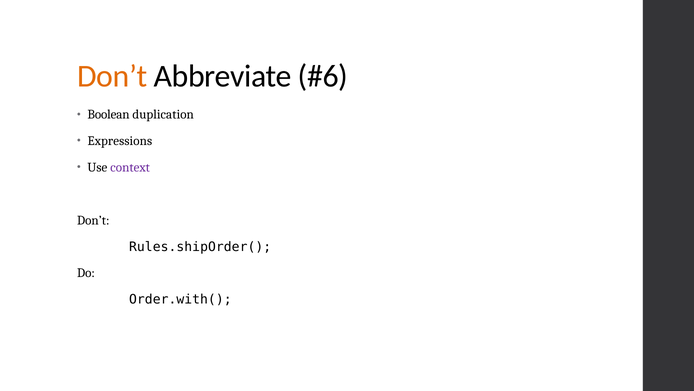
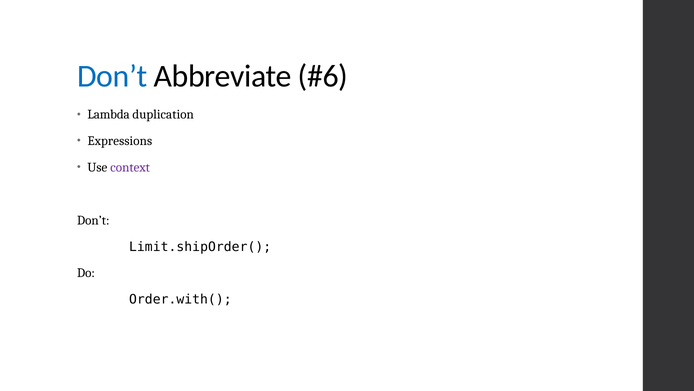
Don’t at (112, 76) colour: orange -> blue
Boolean: Boolean -> Lambda
Rules.shipOrder(: Rules.shipOrder( -> Limit.shipOrder(
